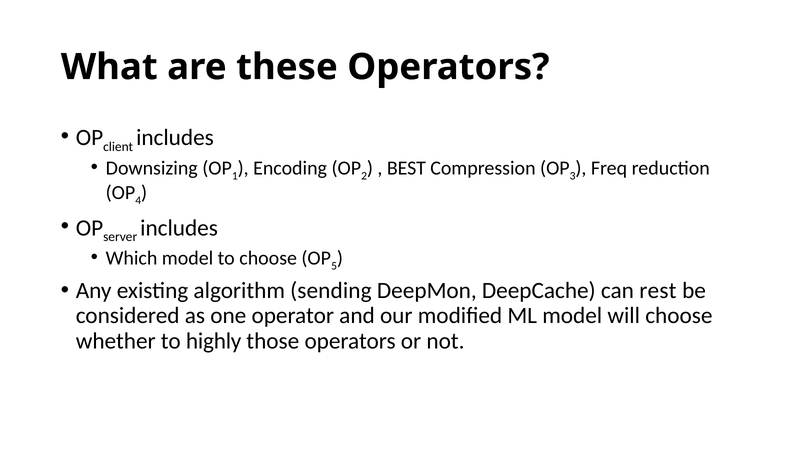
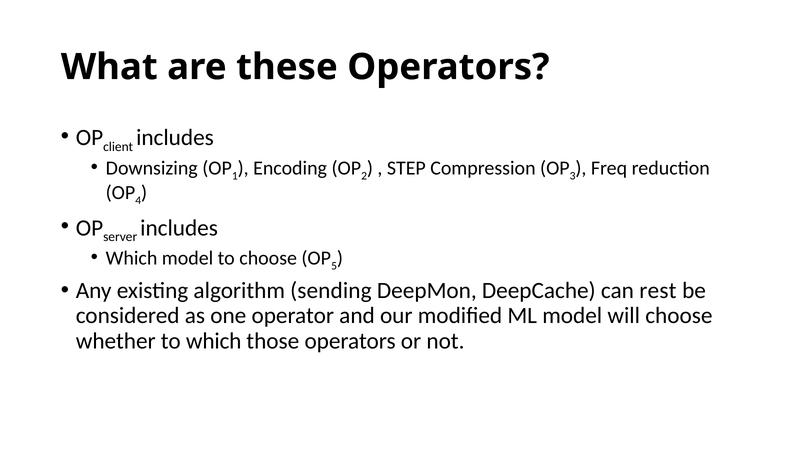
BEST: BEST -> STEP
to highly: highly -> which
